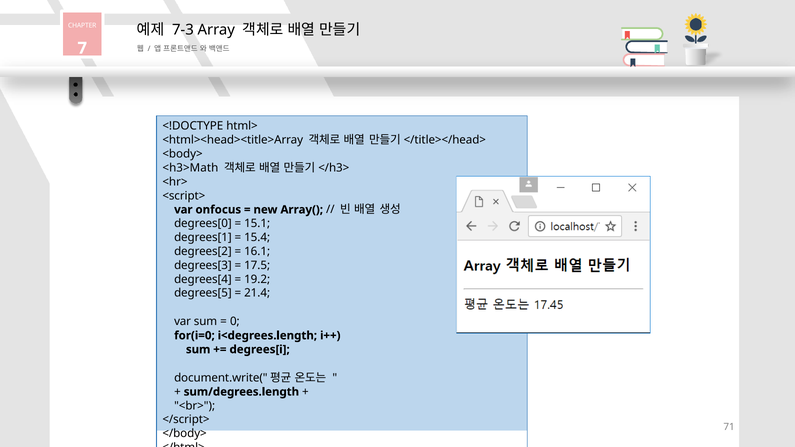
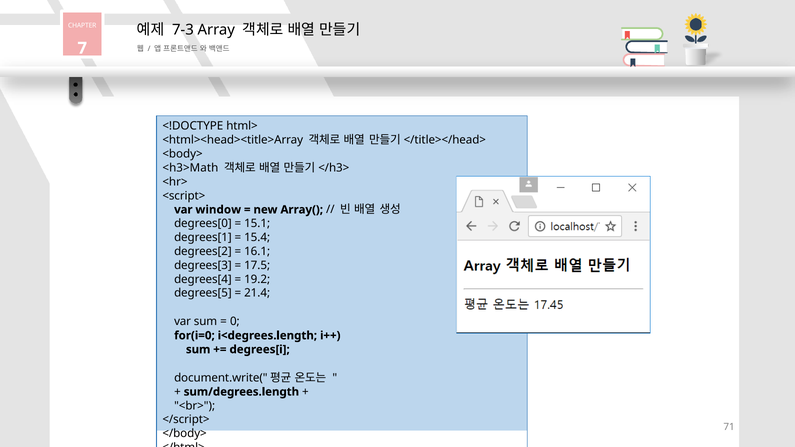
onfocus: onfocus -> window
